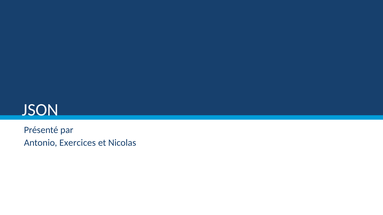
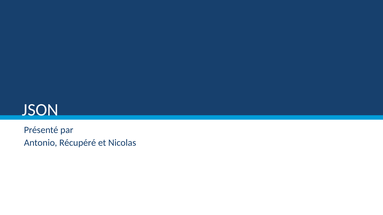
Exercices: Exercices -> Récupéré
